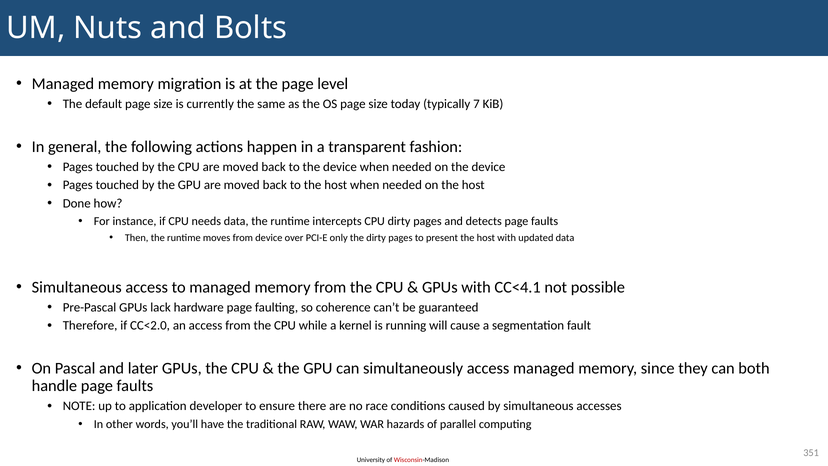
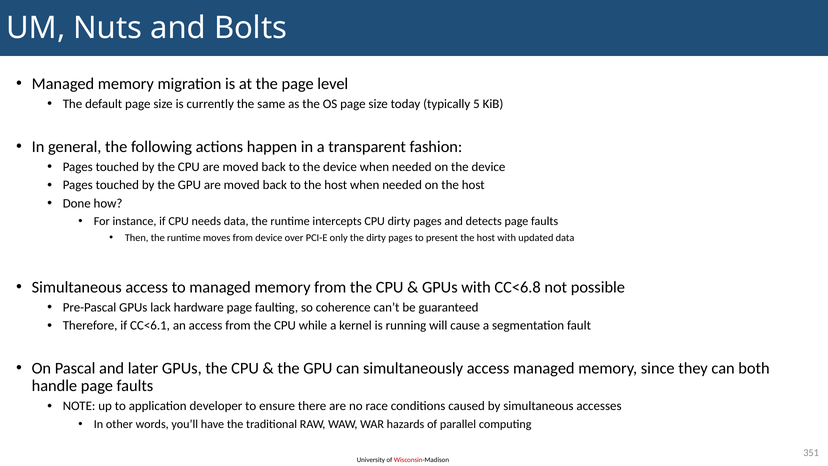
7: 7 -> 5
CC<4.1: CC<4.1 -> CC<6.8
CC<2.0: CC<2.0 -> CC<6.1
